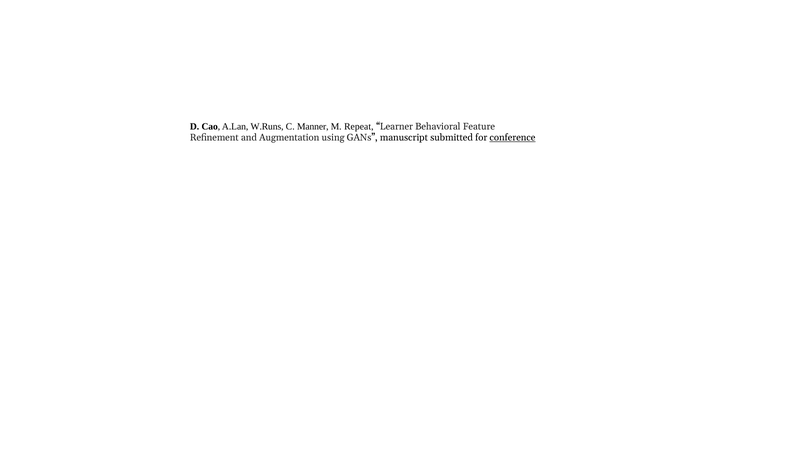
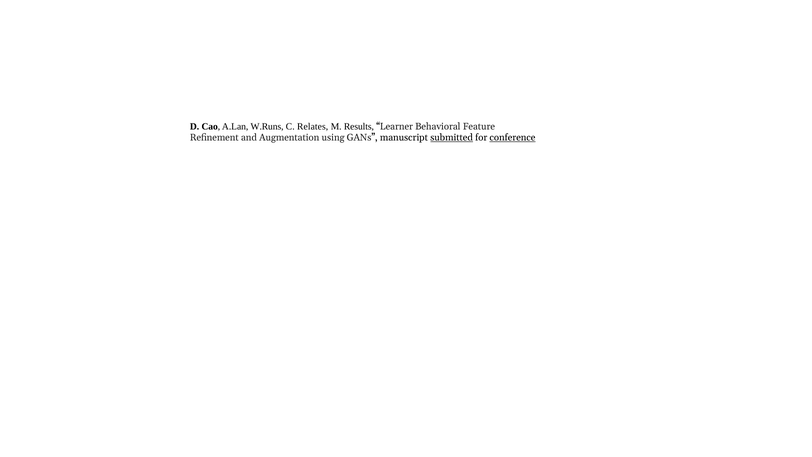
Manner: Manner -> Relates
Repeat: Repeat -> Results
submitted underline: none -> present
